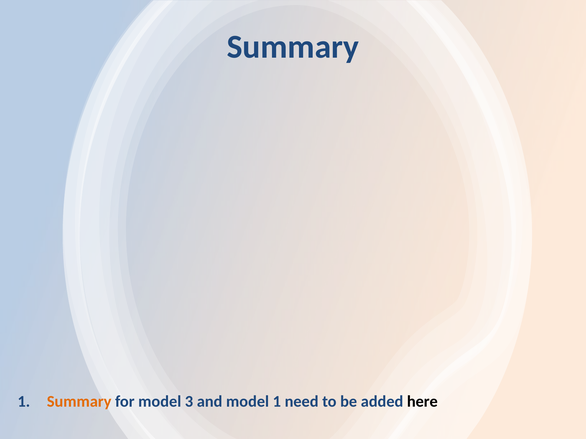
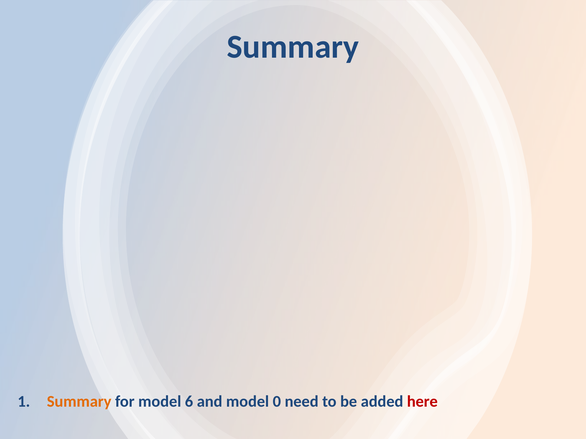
3: 3 -> 6
model 1: 1 -> 0
here colour: black -> red
